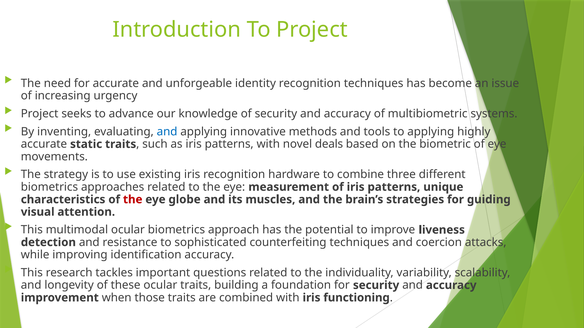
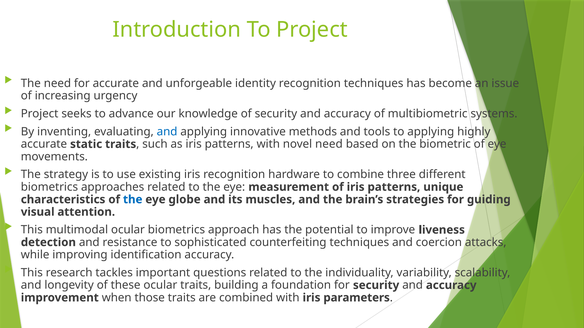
novel deals: deals -> need
the at (133, 200) colour: red -> blue
functioning: functioning -> parameters
